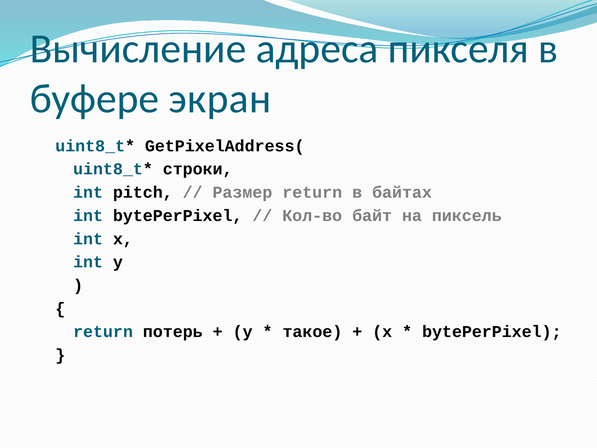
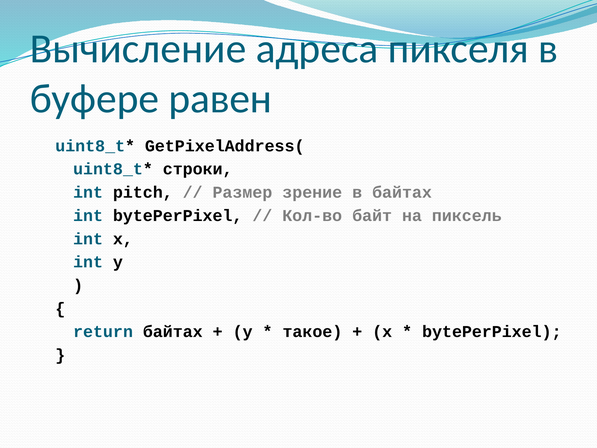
экран: экран -> равен
Размер return: return -> зрение
return потерь: потерь -> байтах
